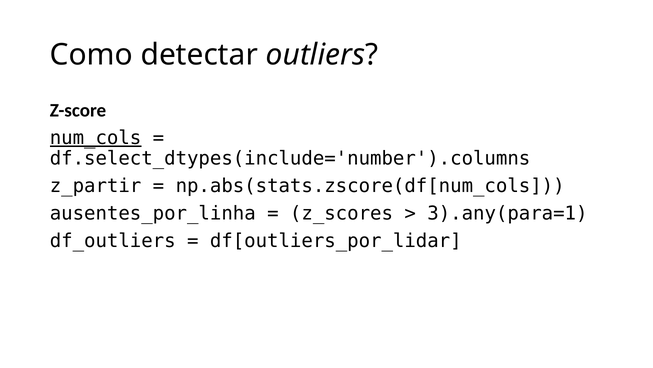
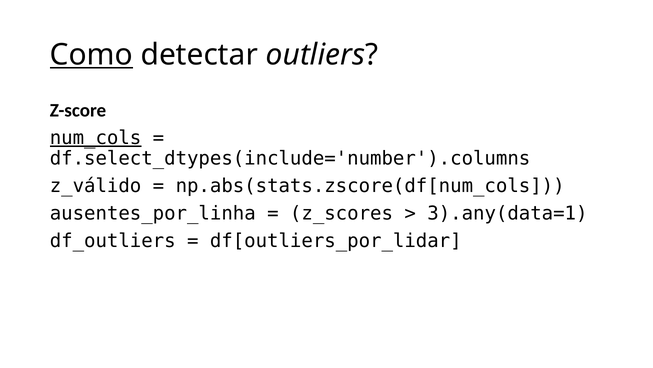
Como underline: none -> present
z_partir: z_partir -> z_válido
3).any(para=1: 3).any(para=1 -> 3).any(data=1
